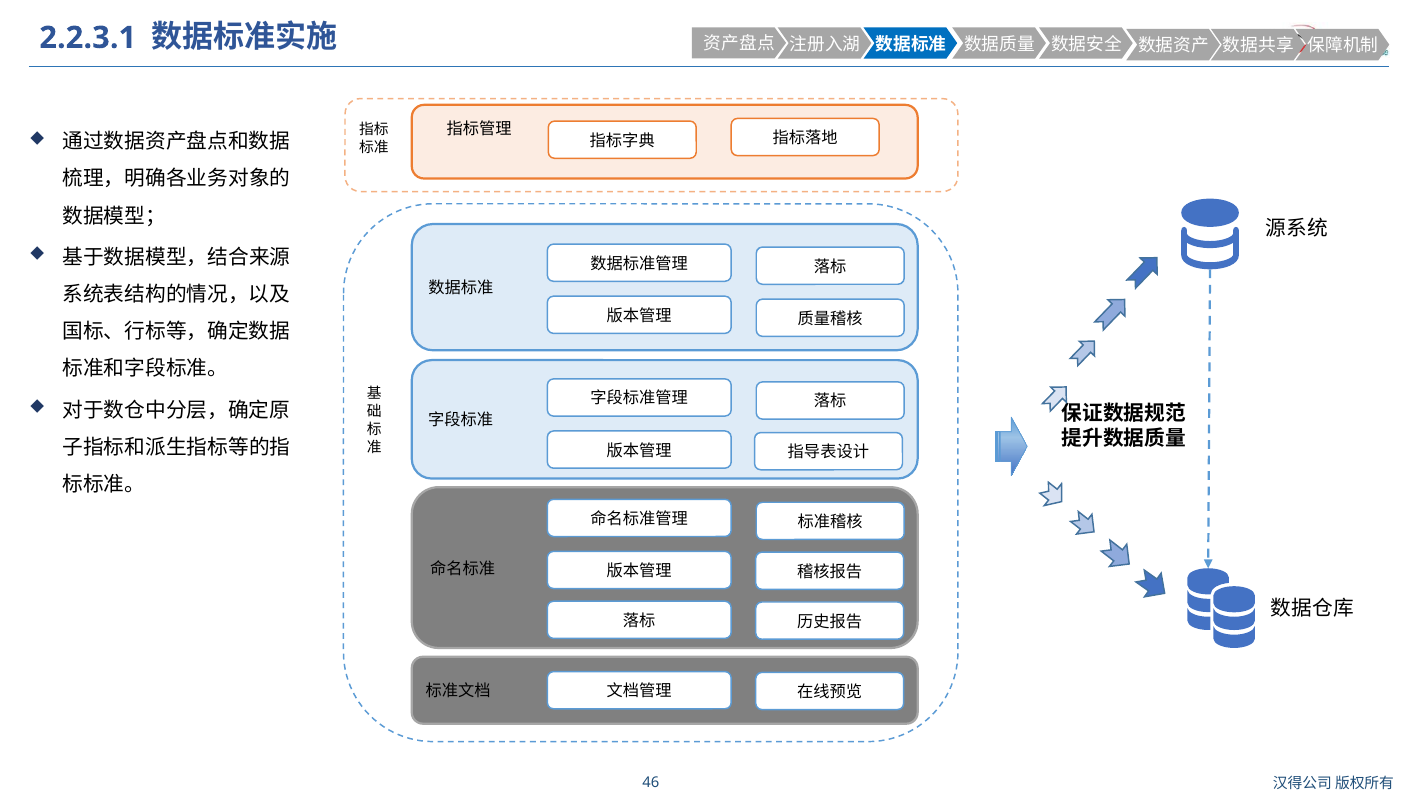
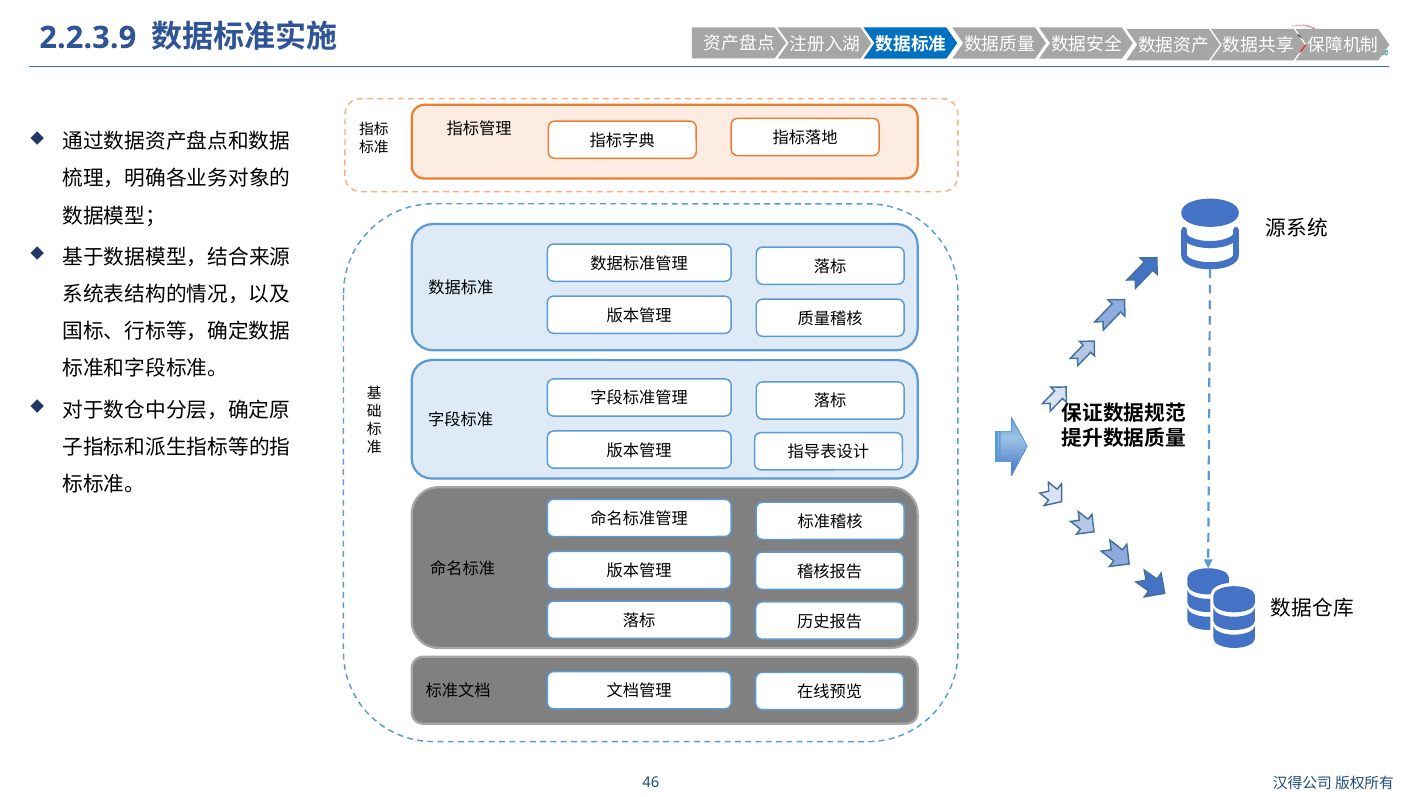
2.2.3.1: 2.2.3.1 -> 2.2.3.9
